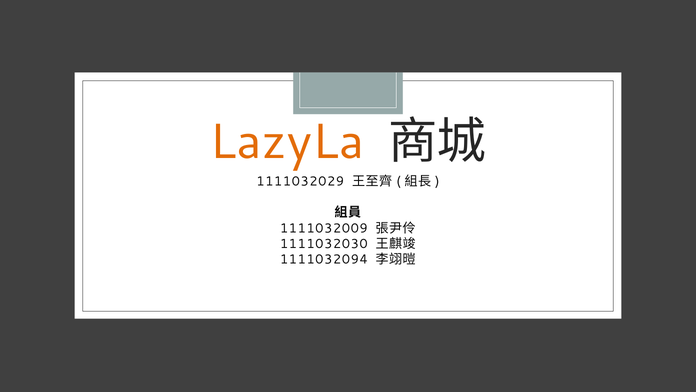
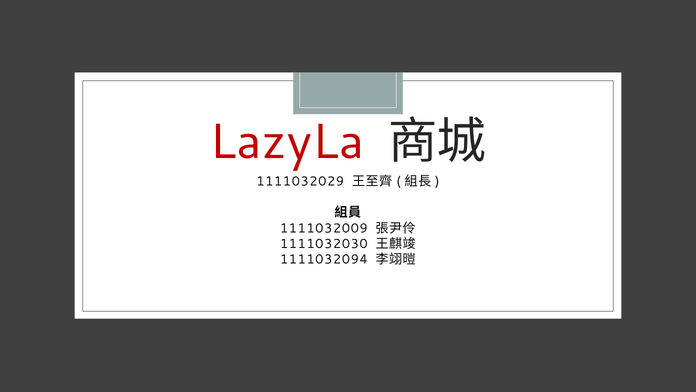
LazyLa colour: orange -> red
